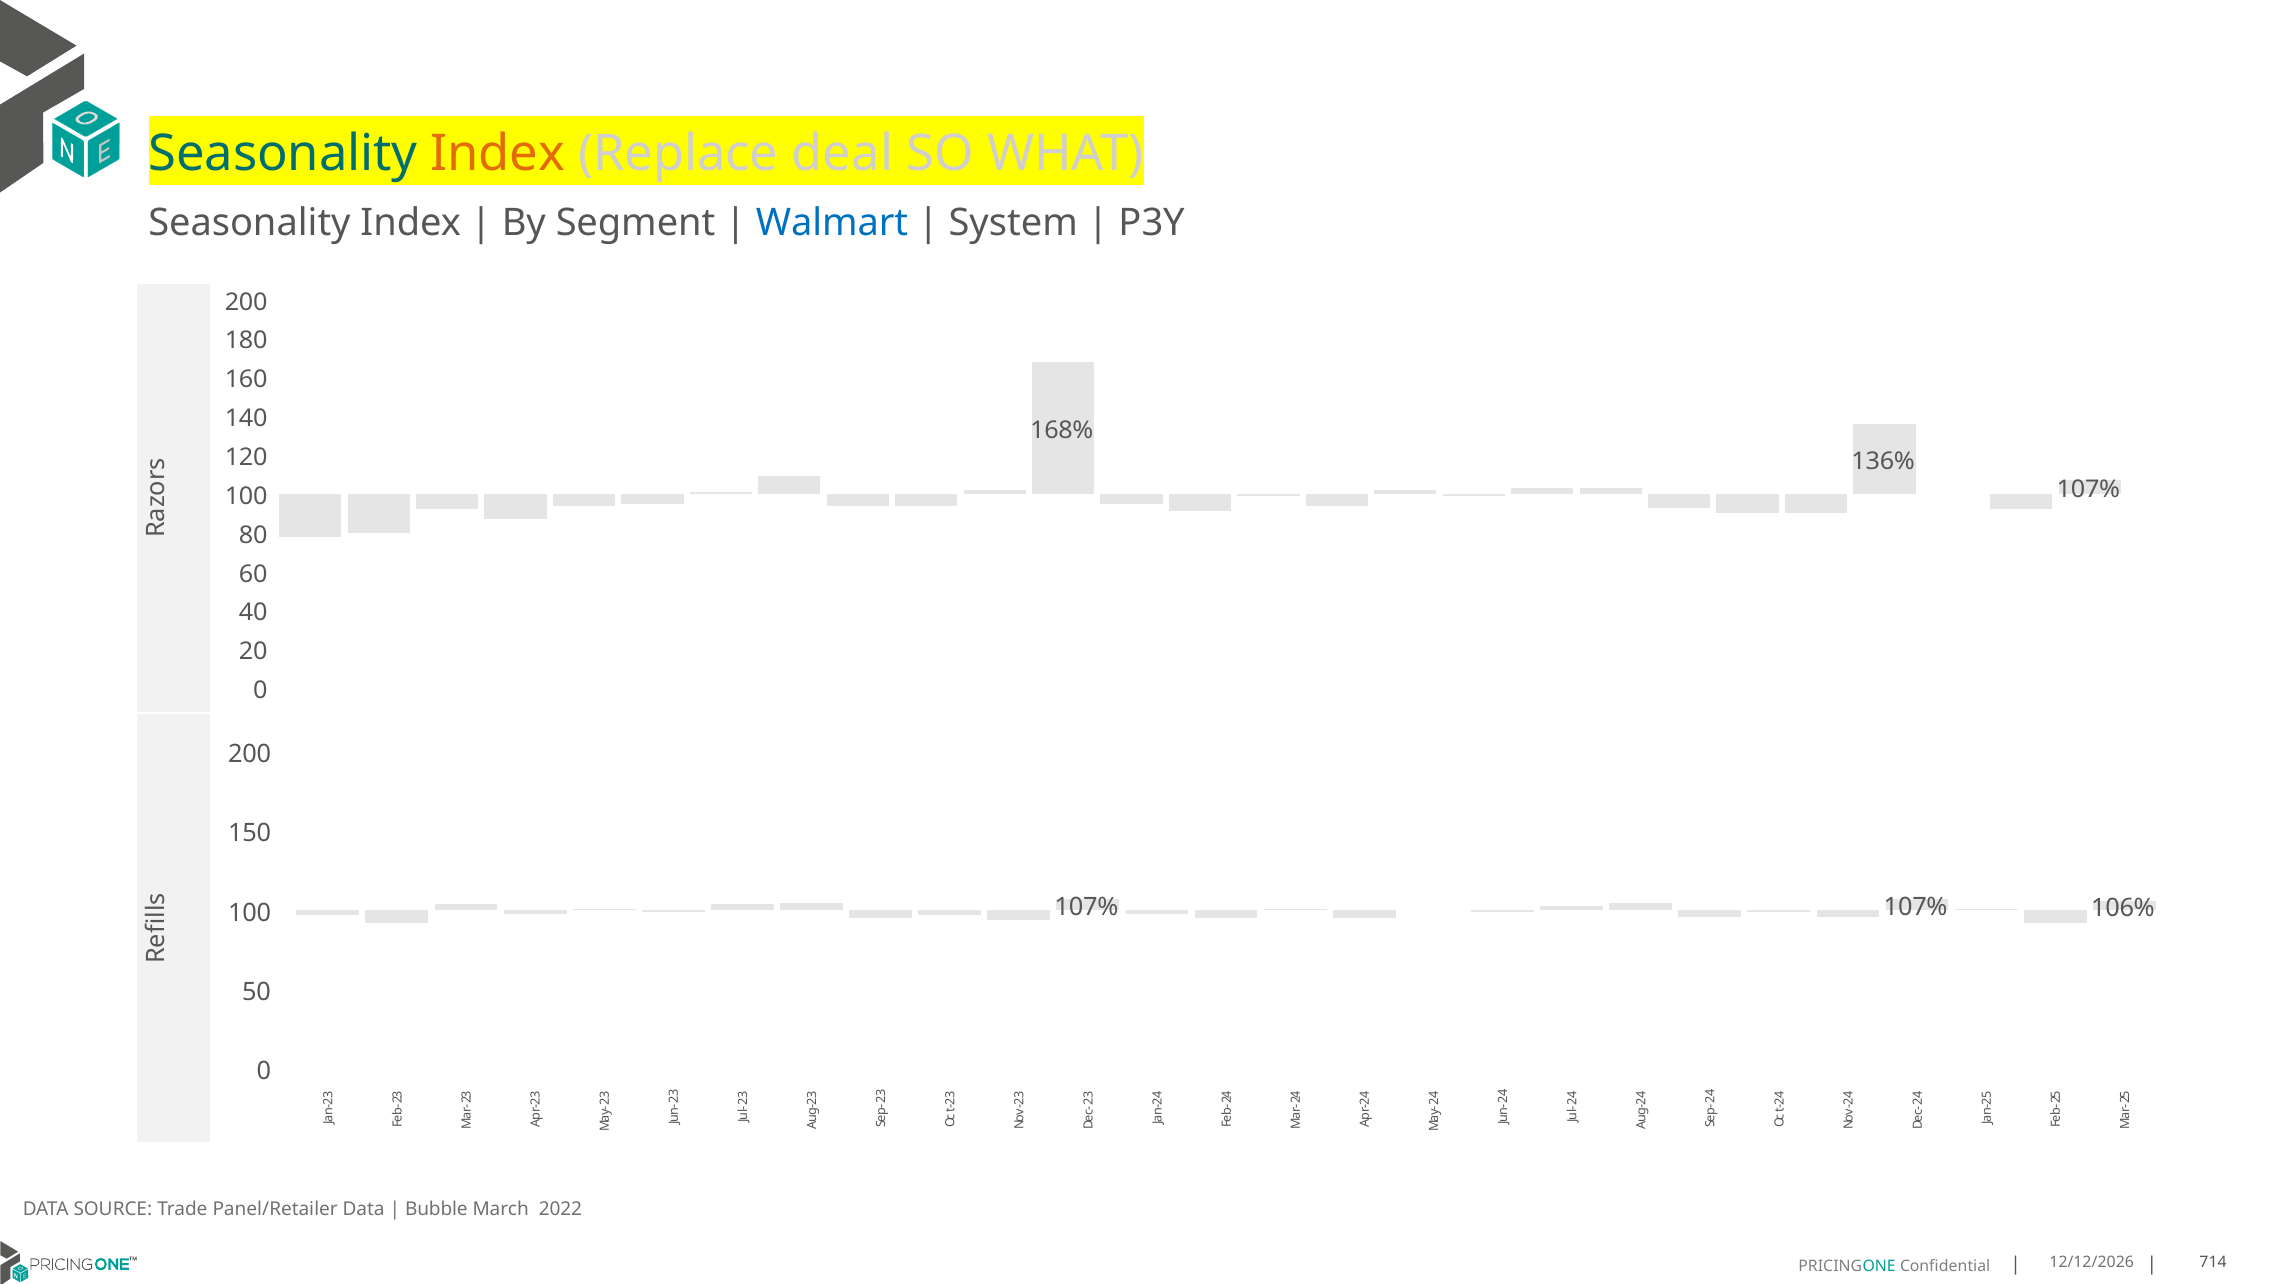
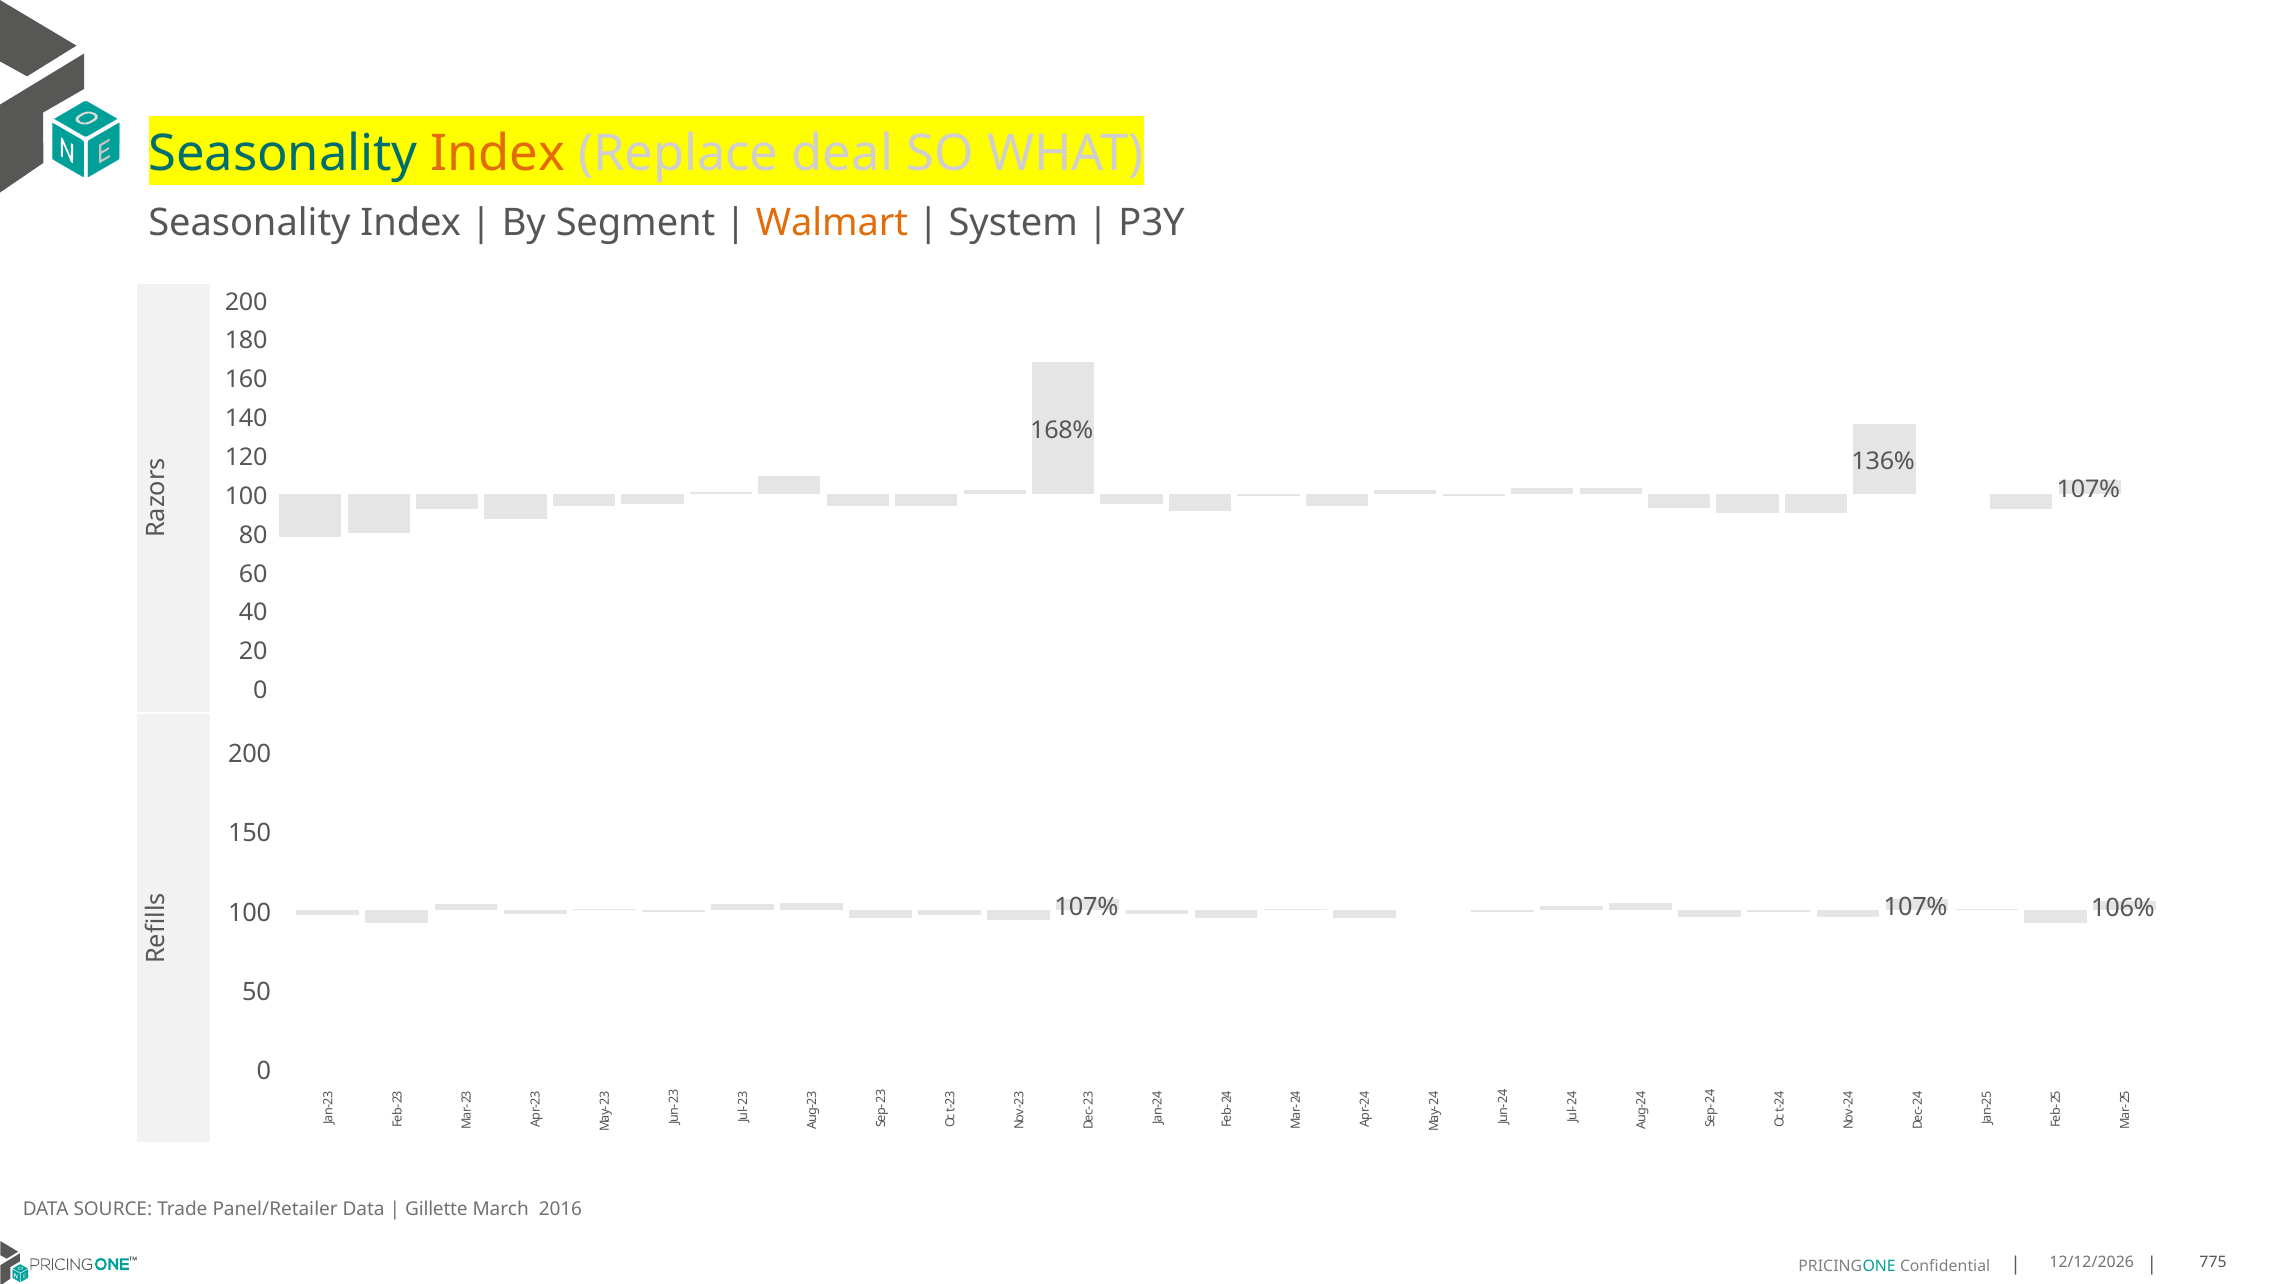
Walmart colour: blue -> orange
Bubble: Bubble -> Gillette
2022: 2022 -> 2016
714: 714 -> 775
